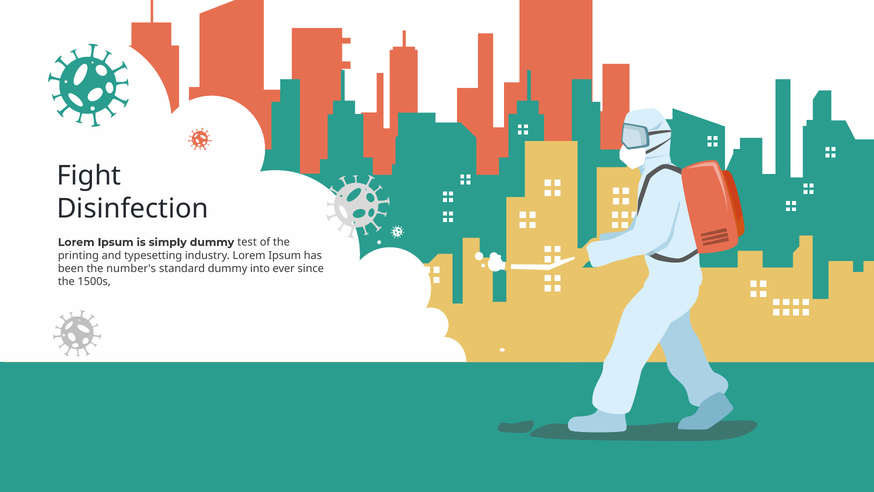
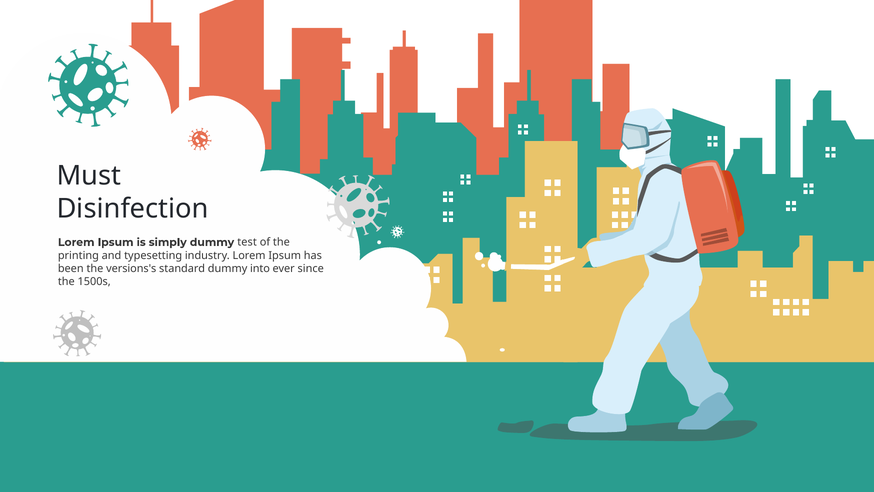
Fight: Fight -> Must
number's: number's -> versions's
